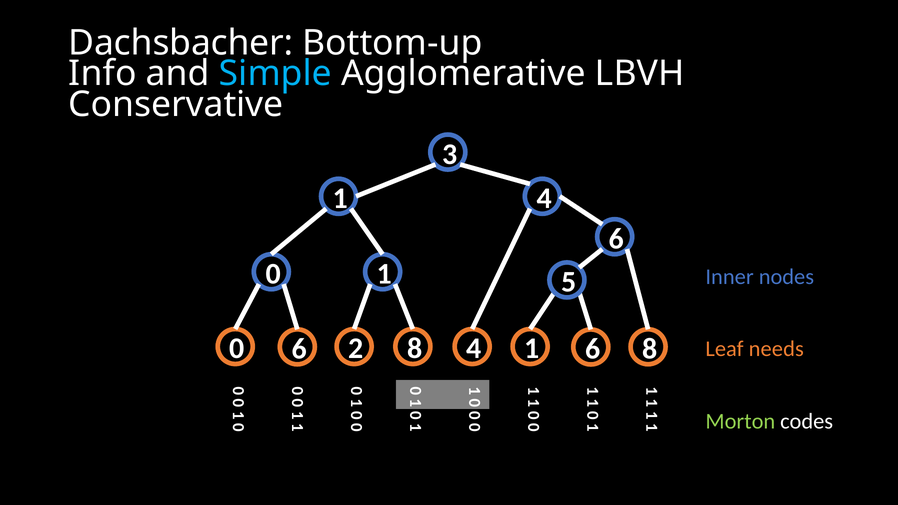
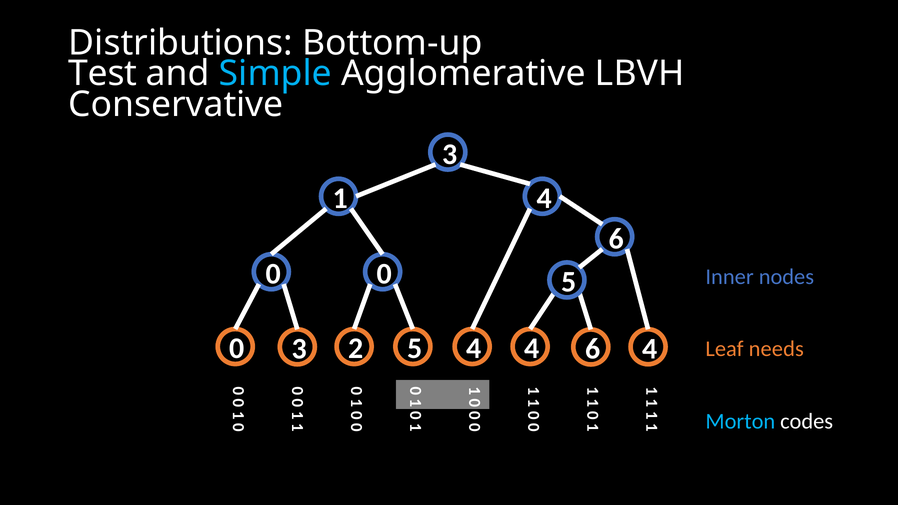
Dachsbacher: Dachsbacher -> Distributions
Info: Info -> Test
1 at (384, 274): 1 -> 0
0 6: 6 -> 3
2 8: 8 -> 5
1 at (532, 349): 1 -> 4
6 8: 8 -> 4
Morton colour: light green -> light blue
